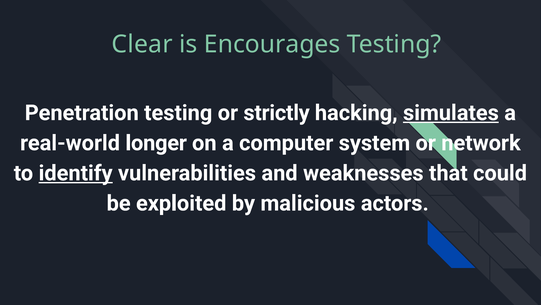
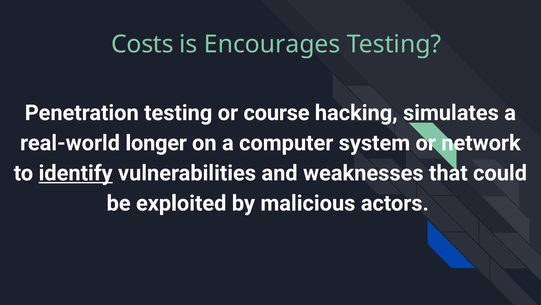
Clear: Clear -> Costs
strictly: strictly -> course
simulates underline: present -> none
